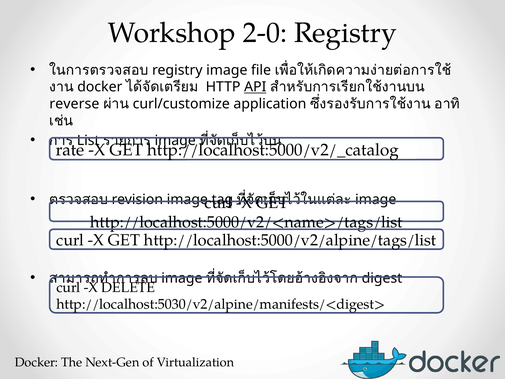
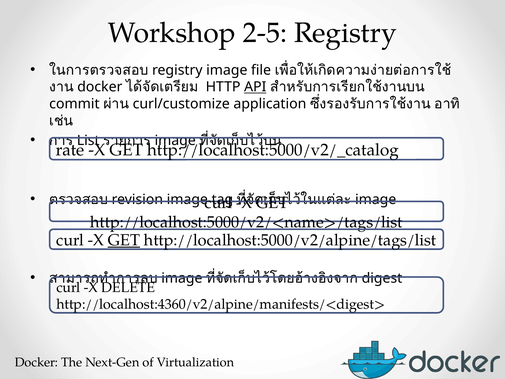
2-0: 2-0 -> 2-5
reverse: reverse -> commit
GET at (124, 240) underline: none -> present
http://localhost:5030/v2/alpine/manifests/<digest>: http://localhost:5030/v2/alpine/manifests/<digest> -> http://localhost:4360/v2/alpine/manifests/<digest>
